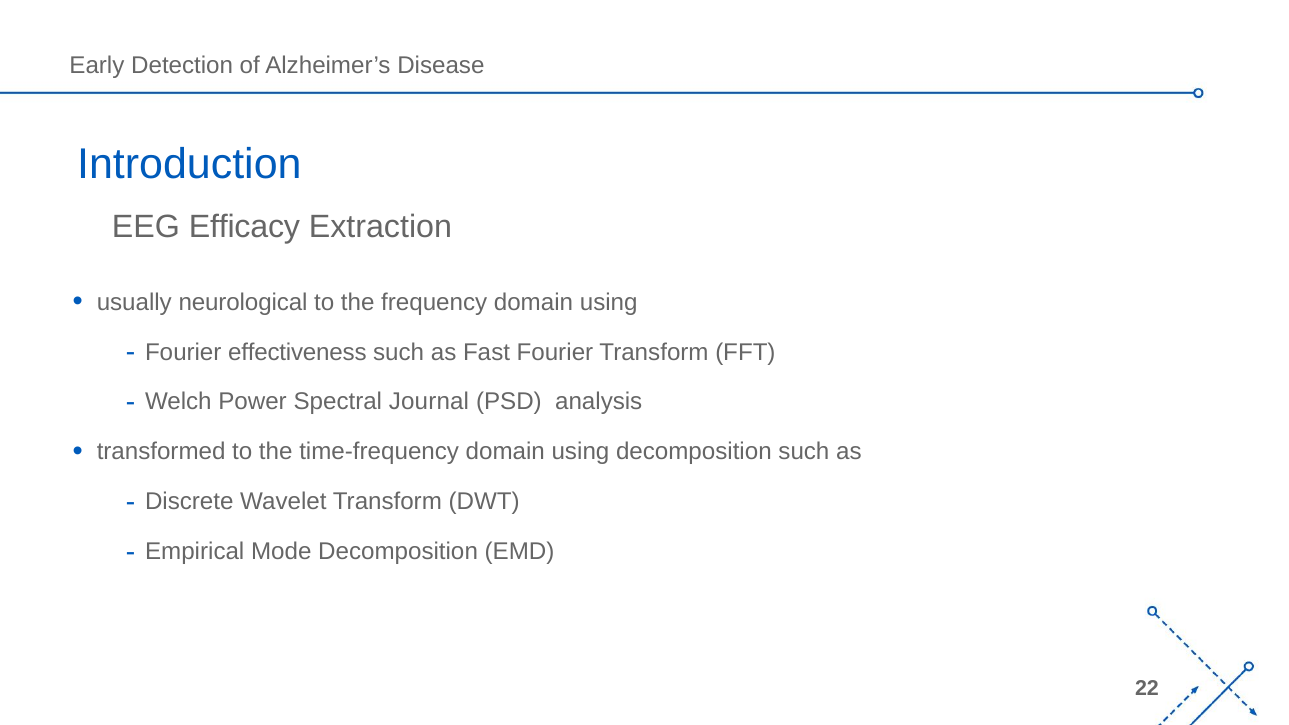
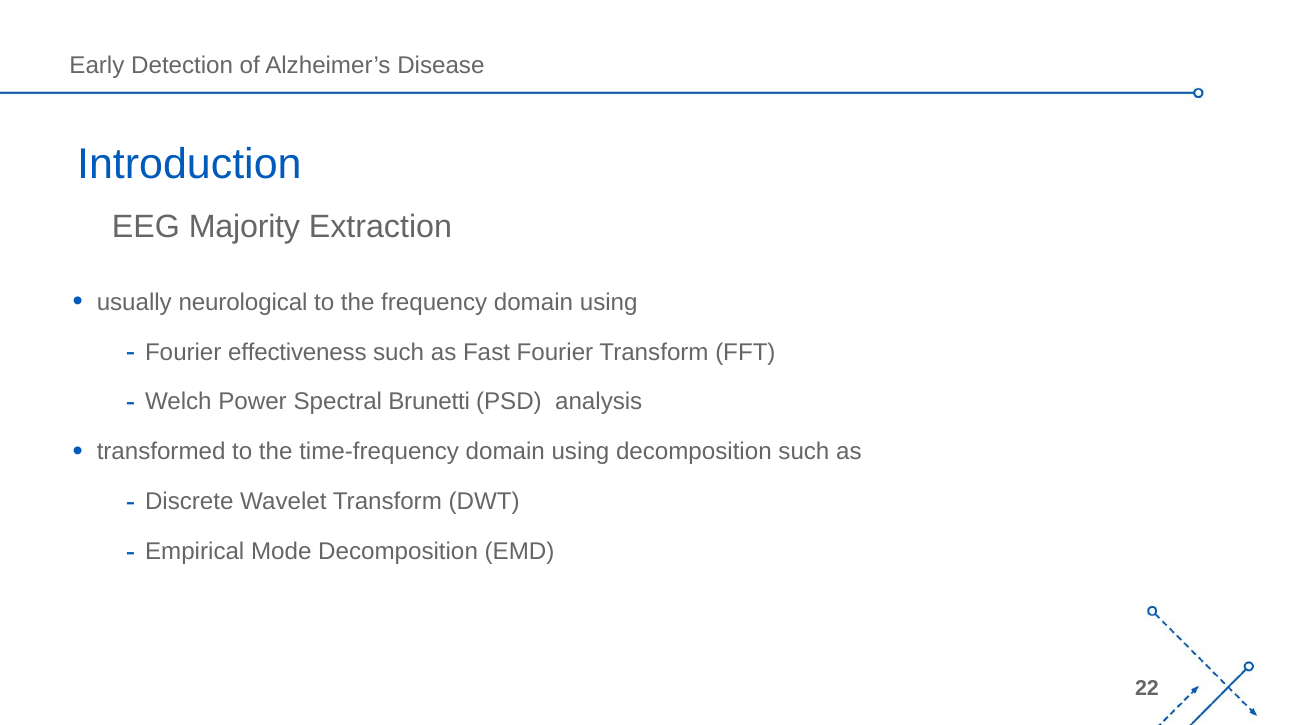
Efficacy: Efficacy -> Majority
Journal: Journal -> Brunetti
